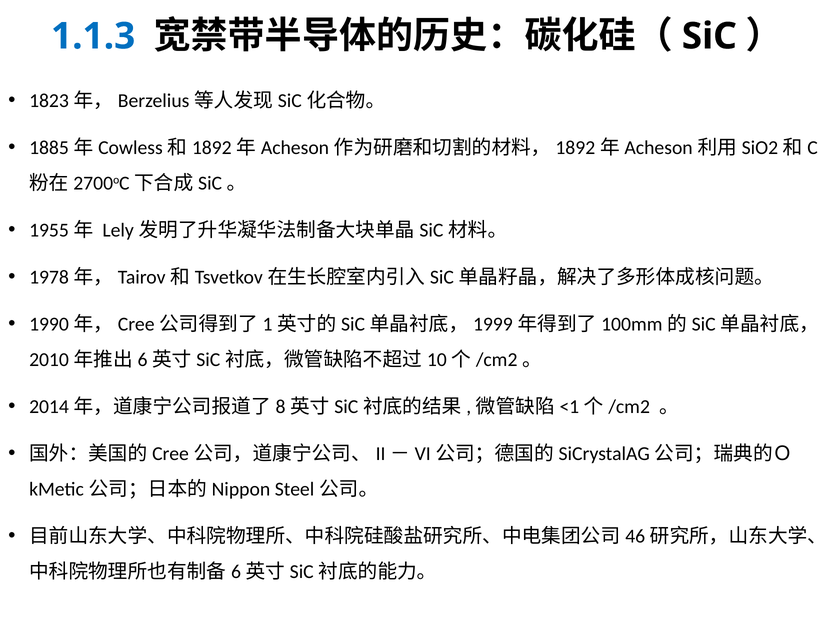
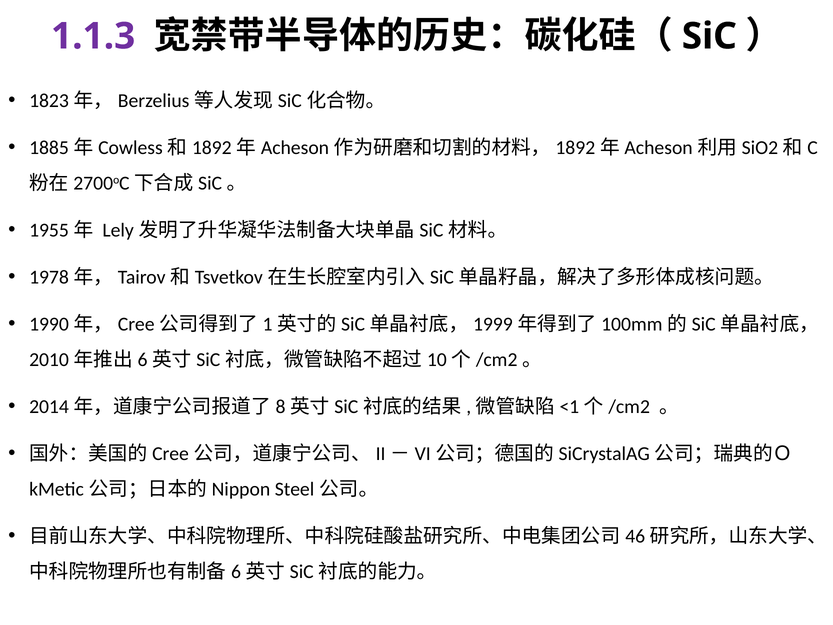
1.1.3 colour: blue -> purple
